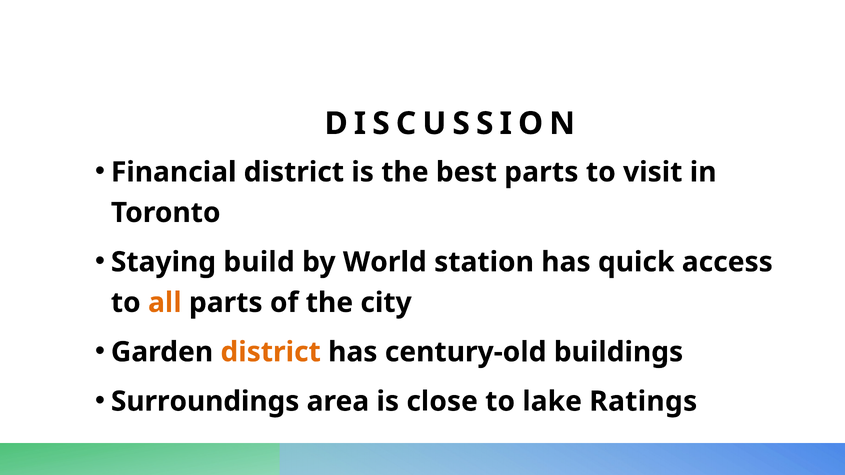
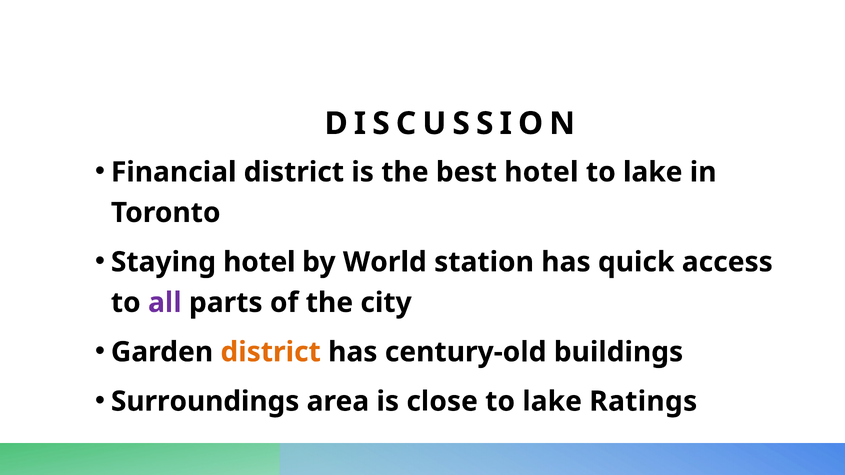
best parts: parts -> hotel
visit at (653, 172): visit -> lake
Staying build: build -> hotel
all colour: orange -> purple
